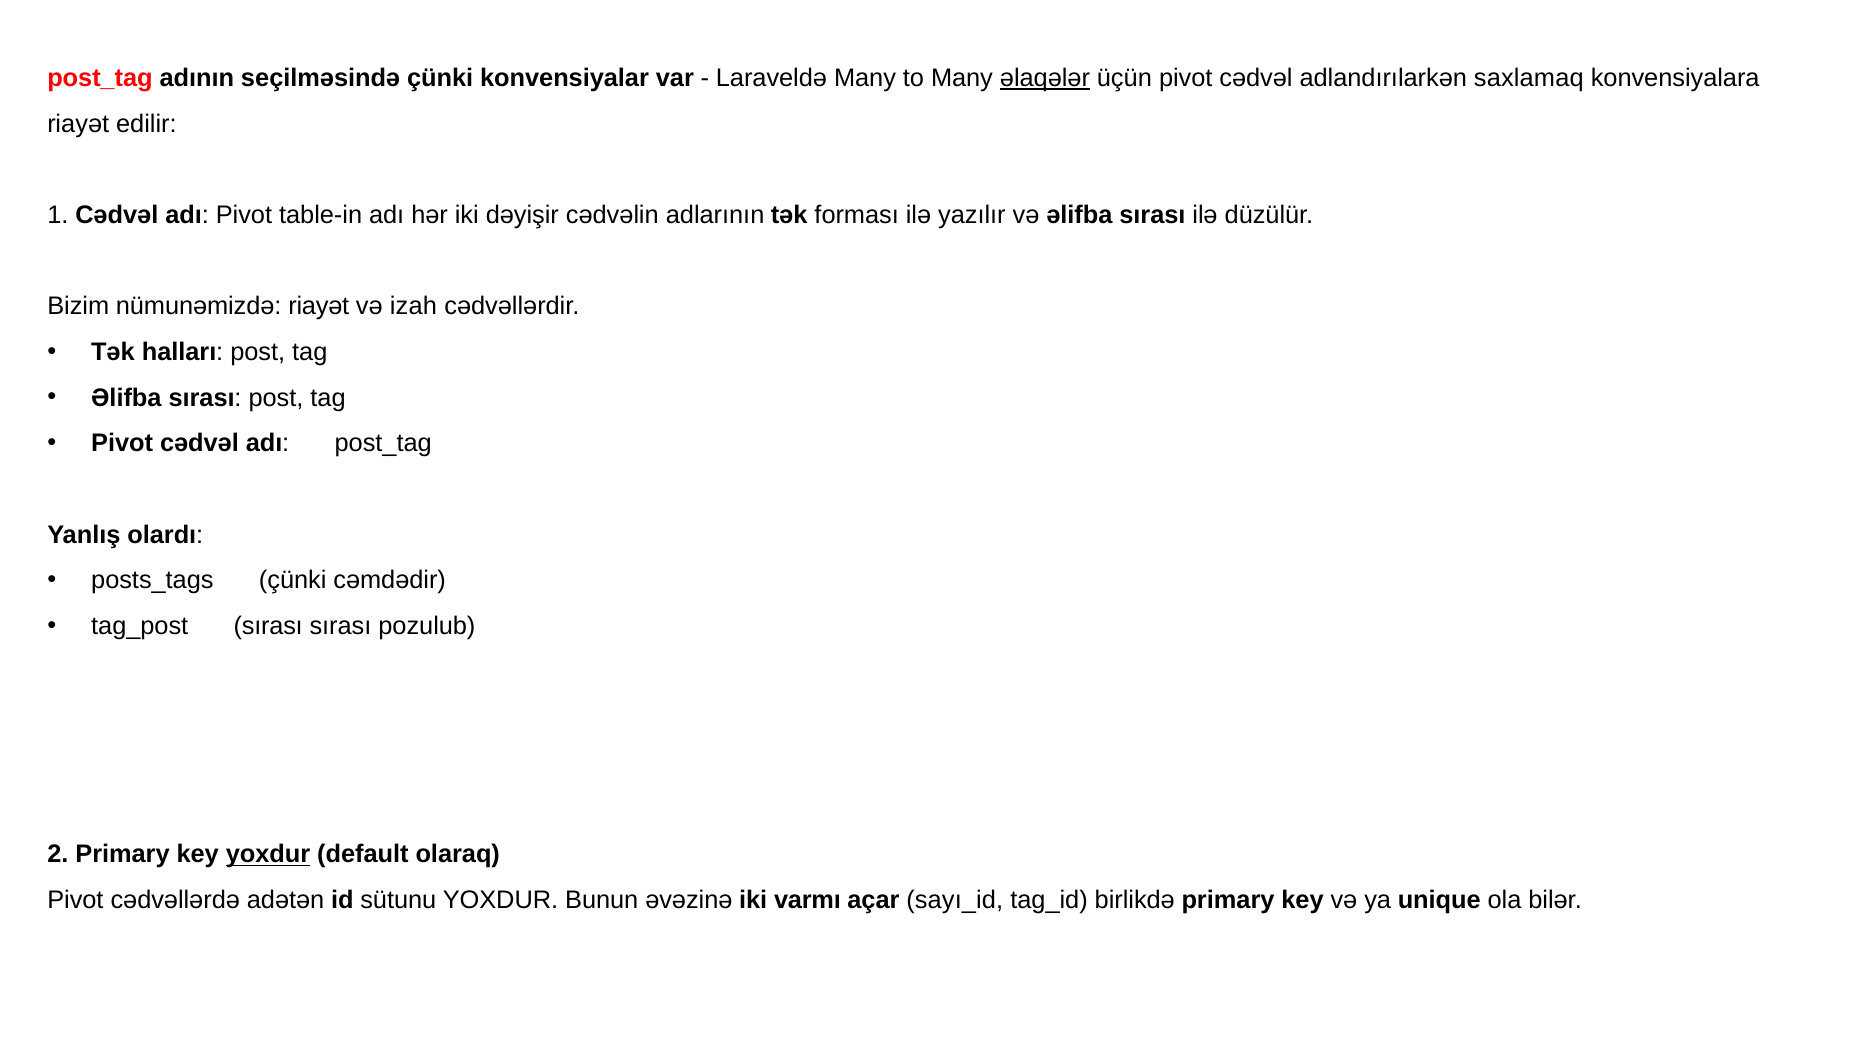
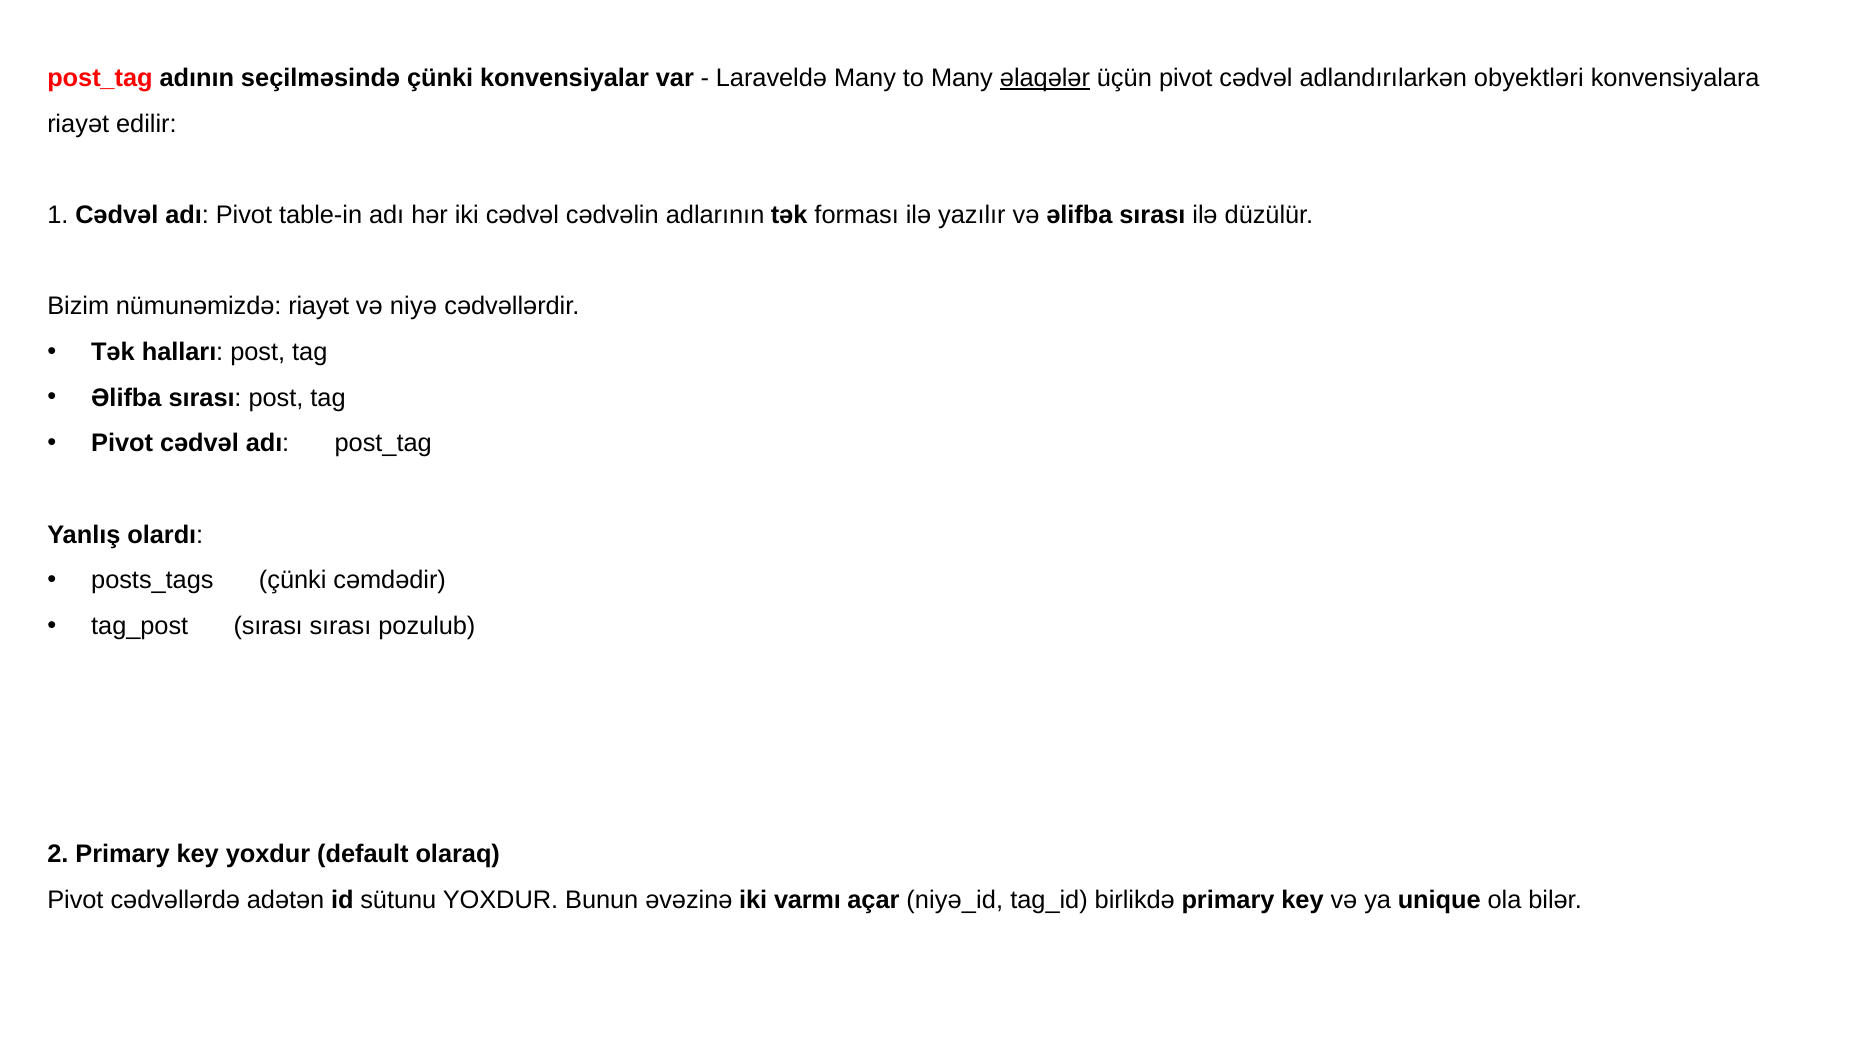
saxlamaq: saxlamaq -> obyektləri
iki dəyişir: dəyişir -> cədvəl
izah: izah -> niyə
yoxdur at (268, 855) underline: present -> none
sayı_id: sayı_id -> niyə_id
